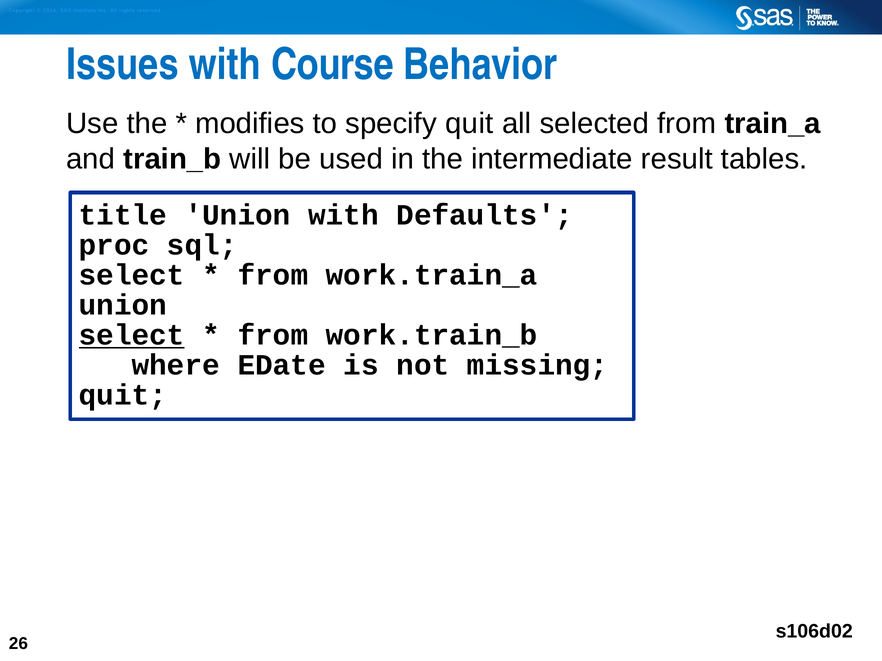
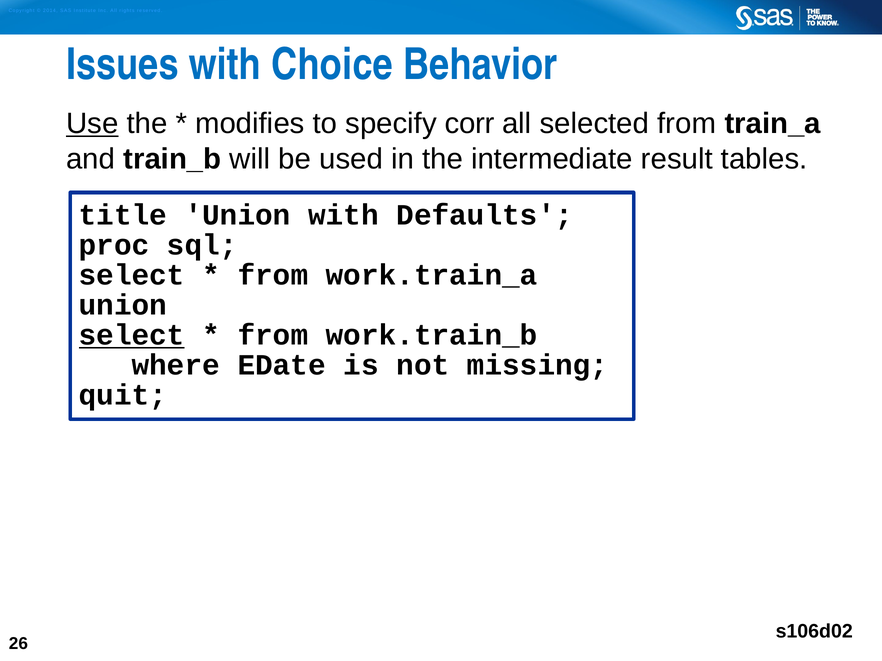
Course: Course -> Choice
Use underline: none -> present
specify quit: quit -> corr
